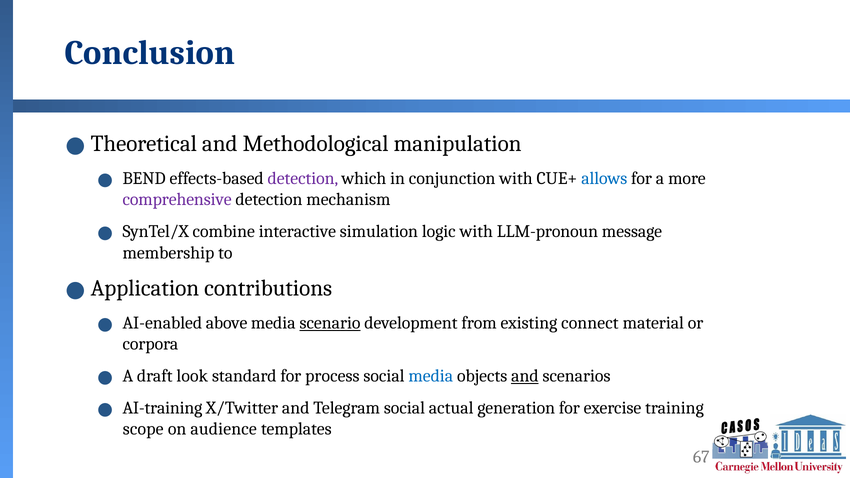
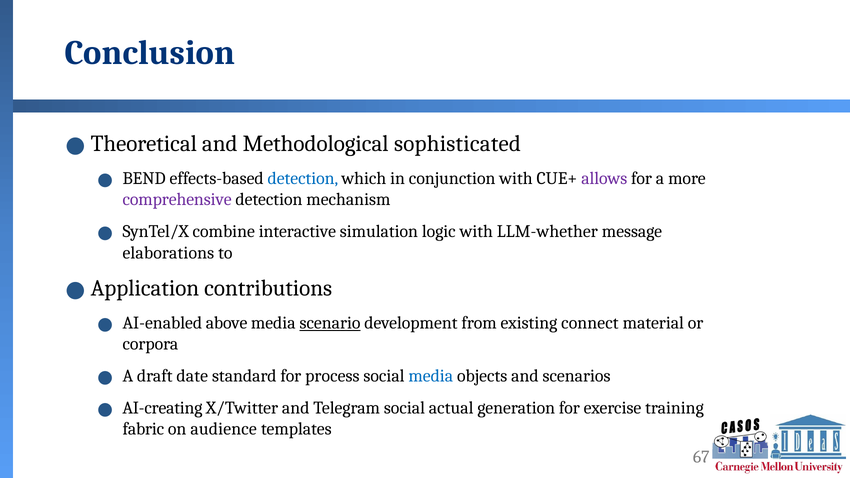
manipulation: manipulation -> sophisticated
detection at (303, 178) colour: purple -> blue
allows colour: blue -> purple
LLM-pronoun: LLM-pronoun -> LLM-whether
membership: membership -> elaborations
look: look -> date
and at (525, 376) underline: present -> none
AI-training: AI-training -> AI-creating
scope: scope -> fabric
